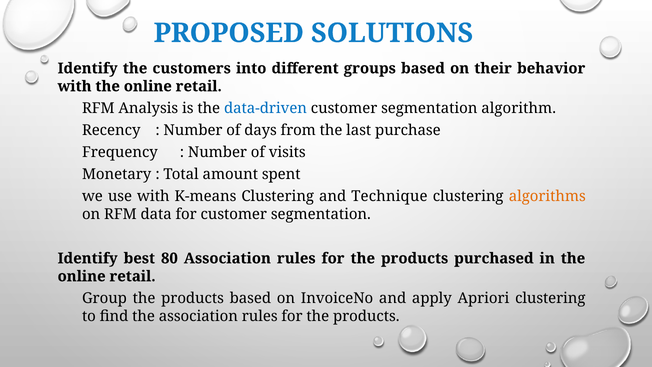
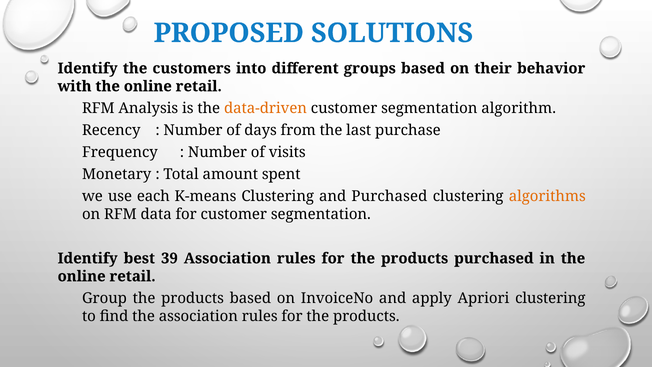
data-driven colour: blue -> orange
use with: with -> each
and Technique: Technique -> Purchased
80: 80 -> 39
